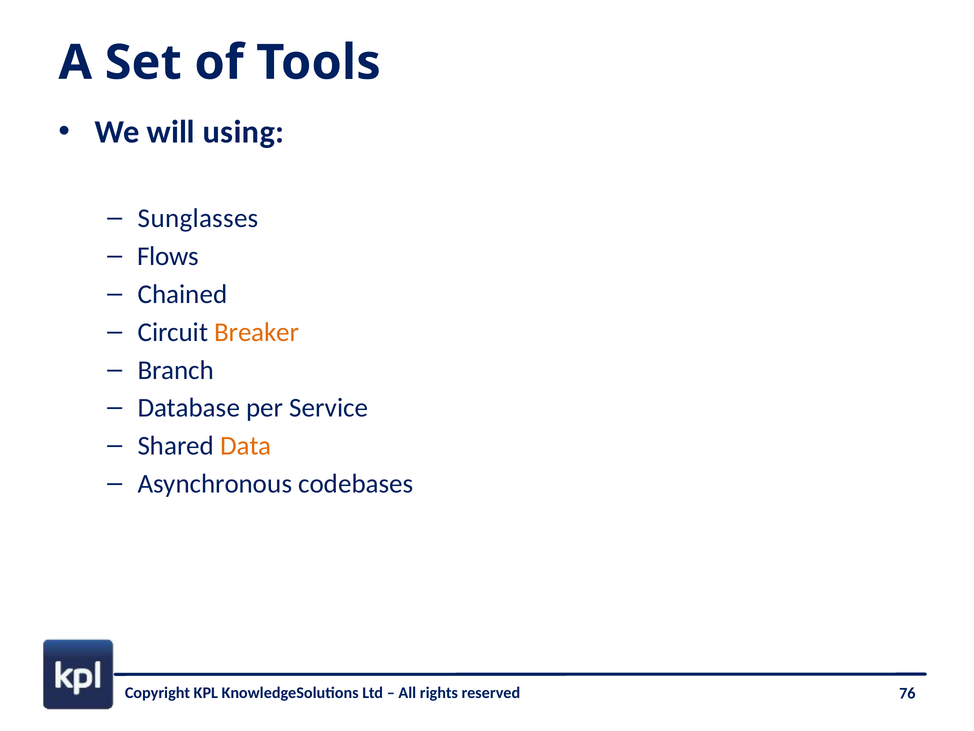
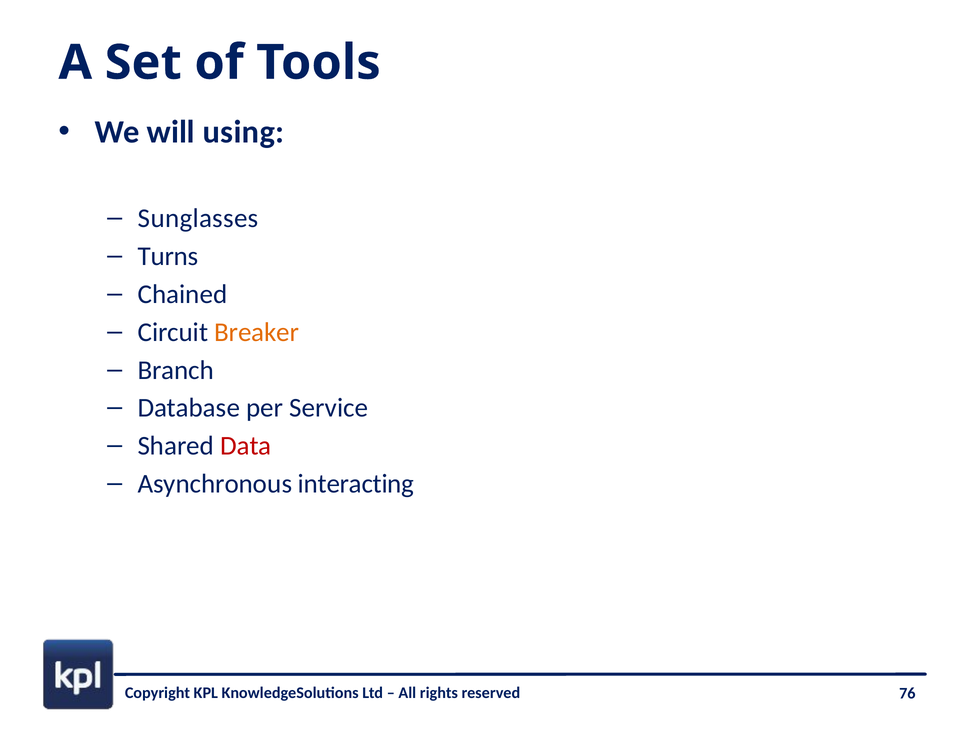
Flows: Flows -> Turns
Data colour: orange -> red
codebases: codebases -> interacting
